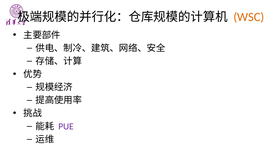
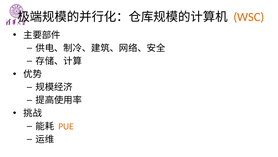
PUE colour: purple -> orange
